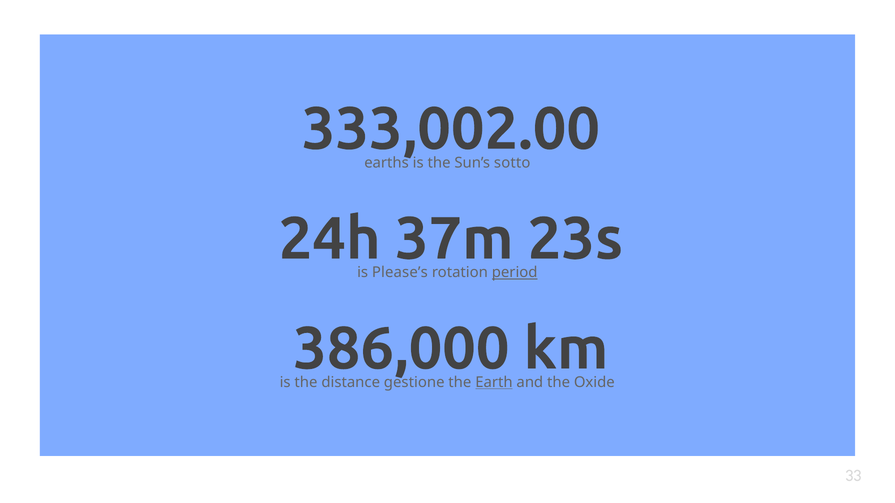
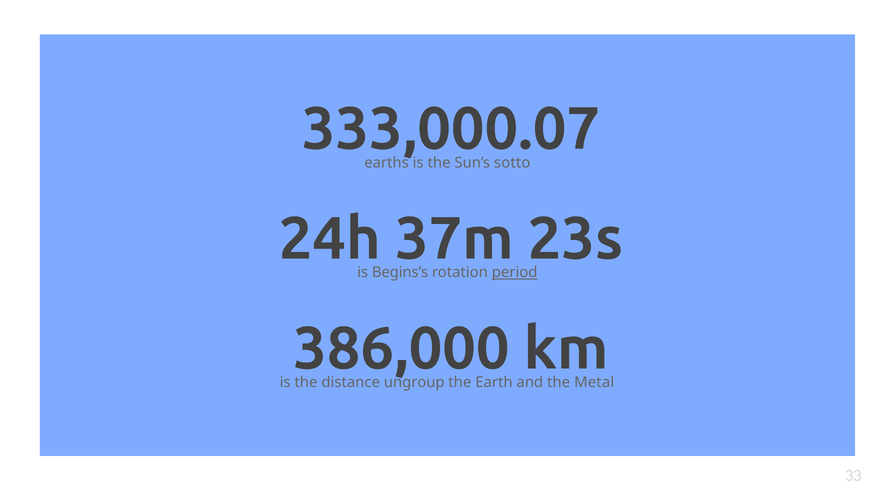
333,002.00: 333,002.00 -> 333,000.07
Please’s: Please’s -> Begins’s
gestione: gestione -> ungroup
Earth underline: present -> none
Oxide: Oxide -> Metal
